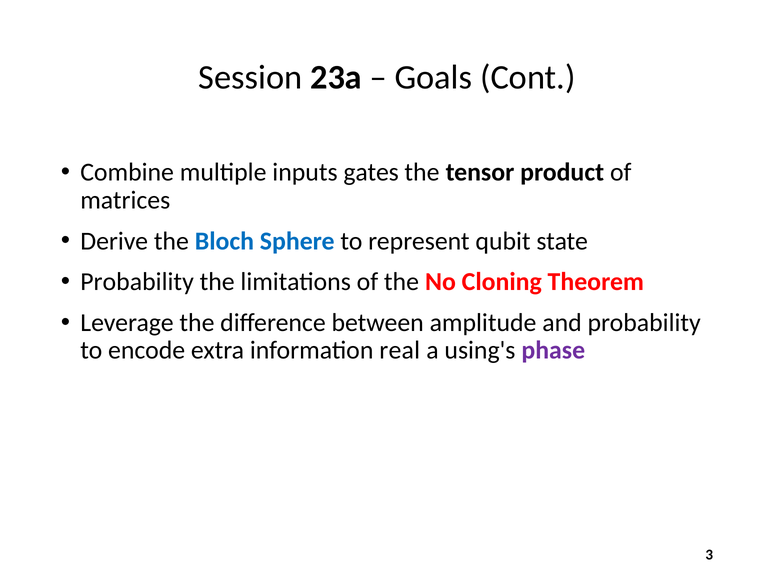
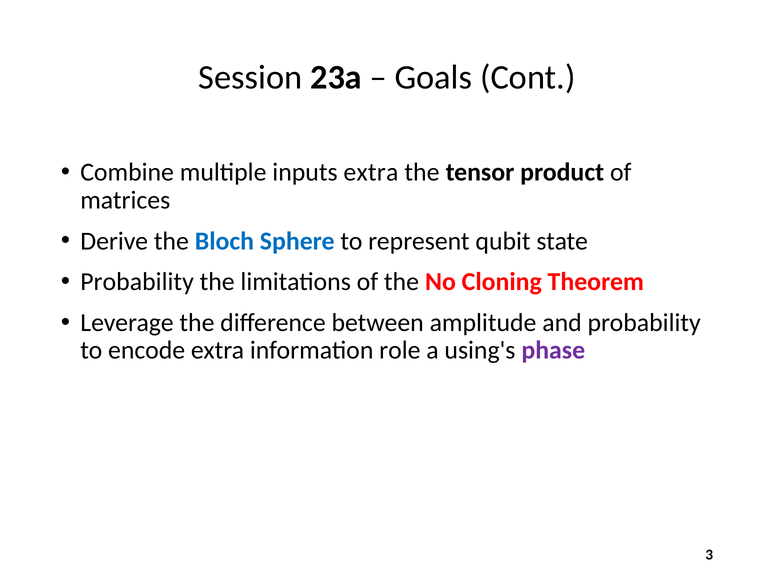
inputs gates: gates -> extra
real: real -> role
